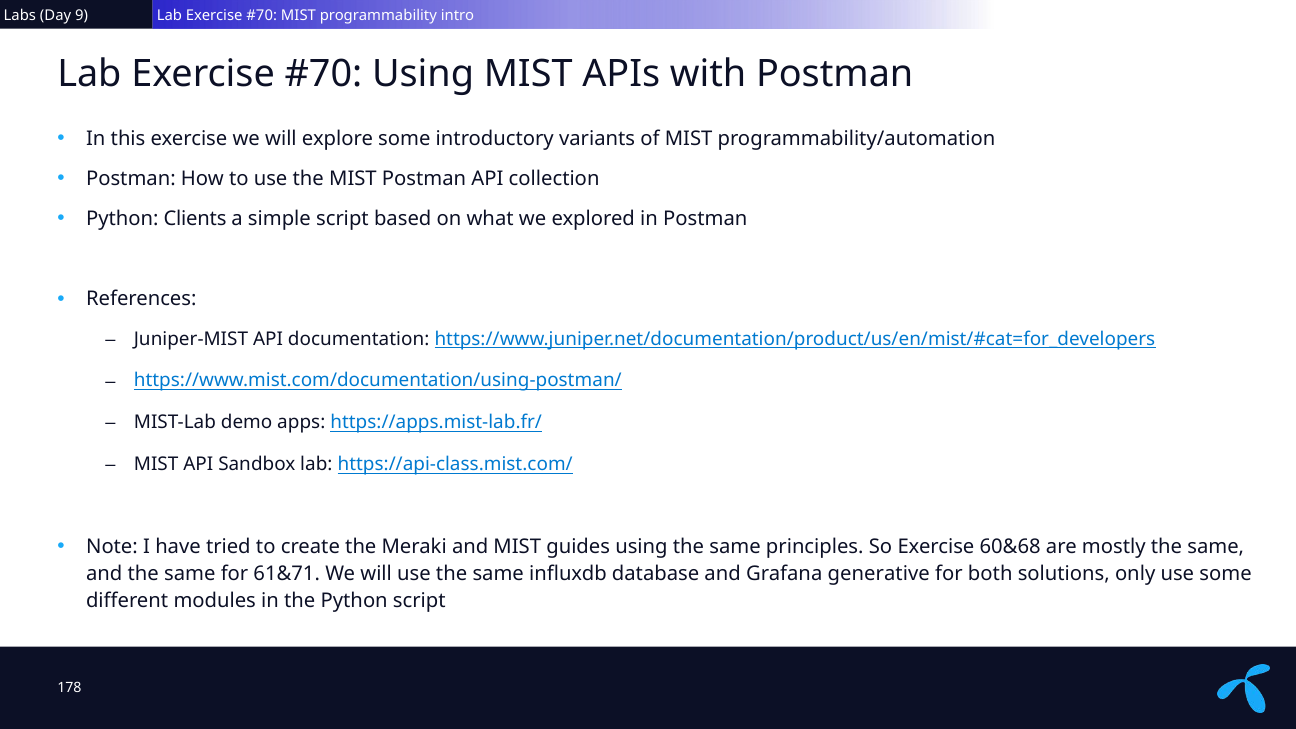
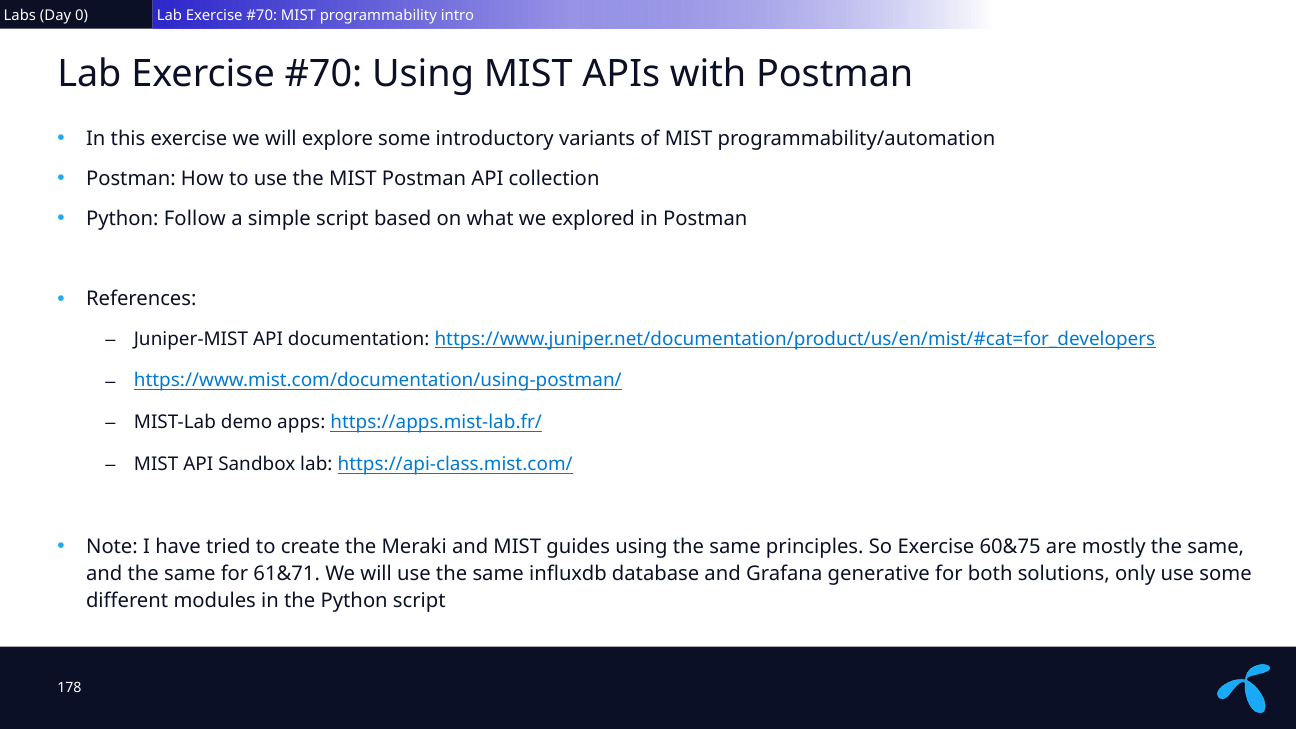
9: 9 -> 0
Clients: Clients -> Follow
60&68: 60&68 -> 60&75
